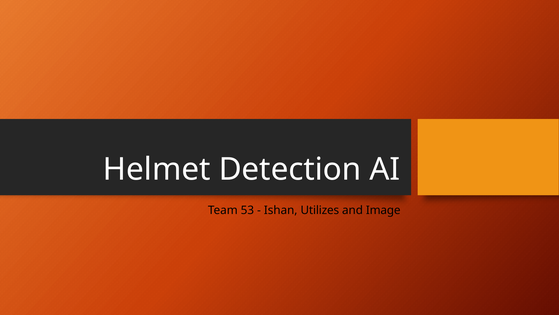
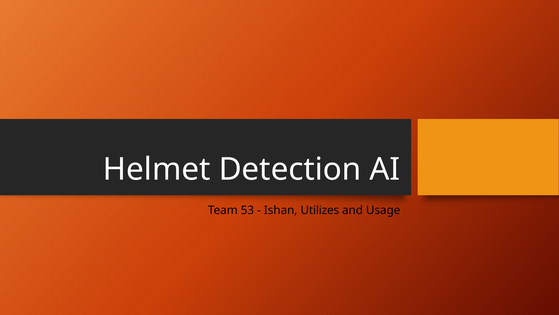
Image: Image -> Usage
